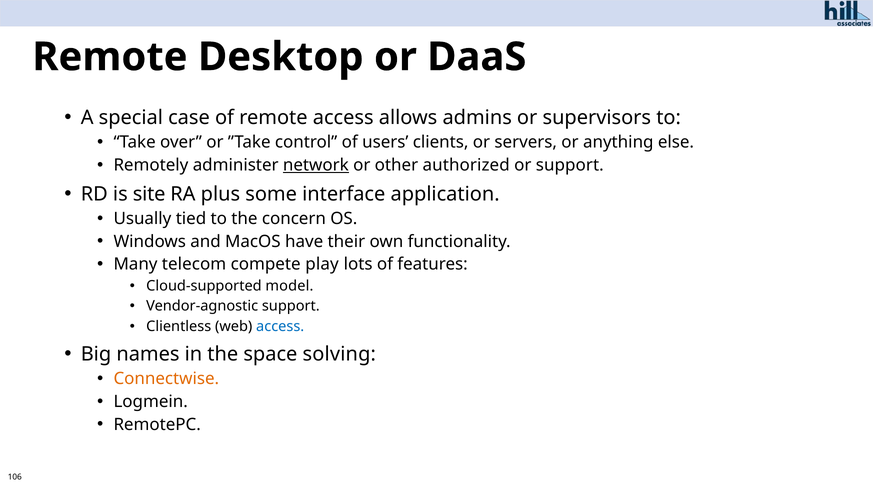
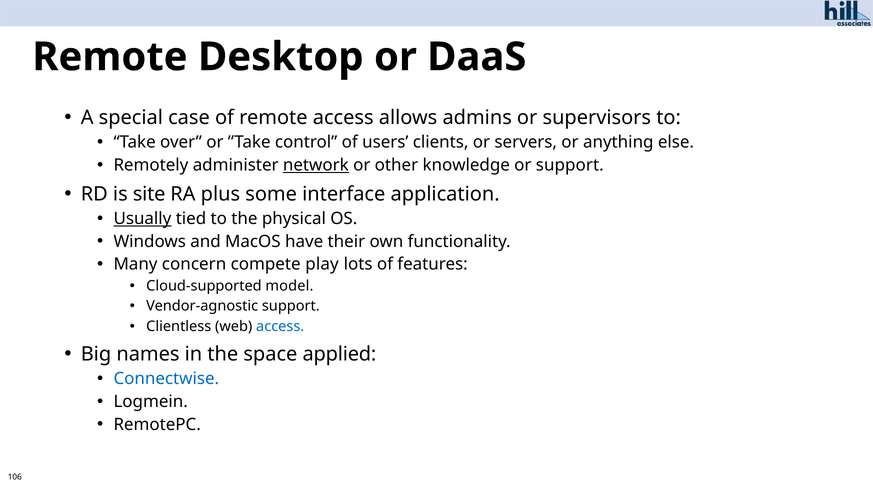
authorized: authorized -> knowledge
Usually underline: none -> present
concern: concern -> physical
telecom: telecom -> concern
solving: solving -> applied
Connectwise colour: orange -> blue
